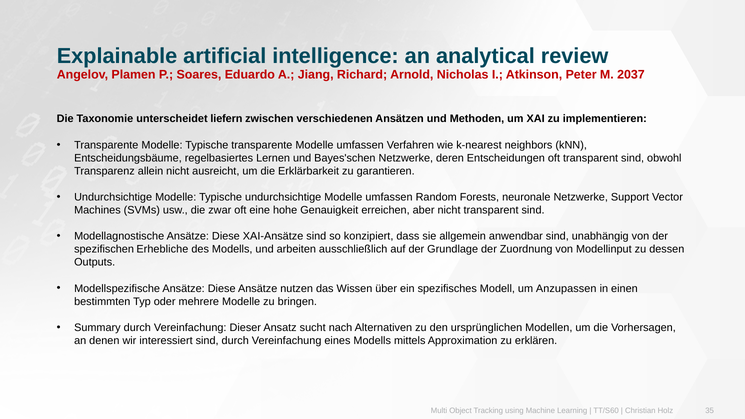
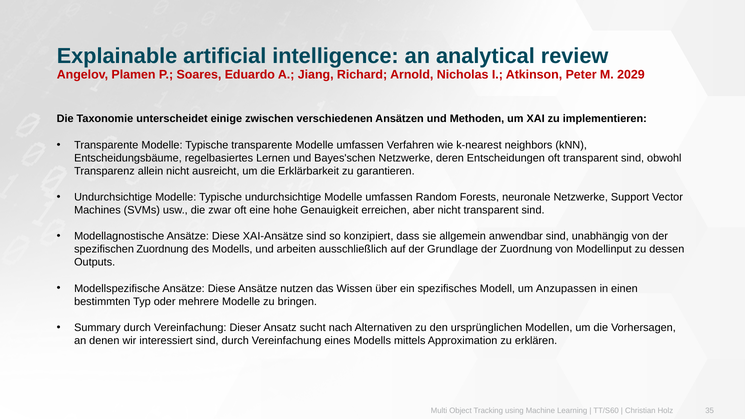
2037: 2037 -> 2029
liefern: liefern -> einige
spezifischen Erhebliche: Erhebliche -> Zuordnung
